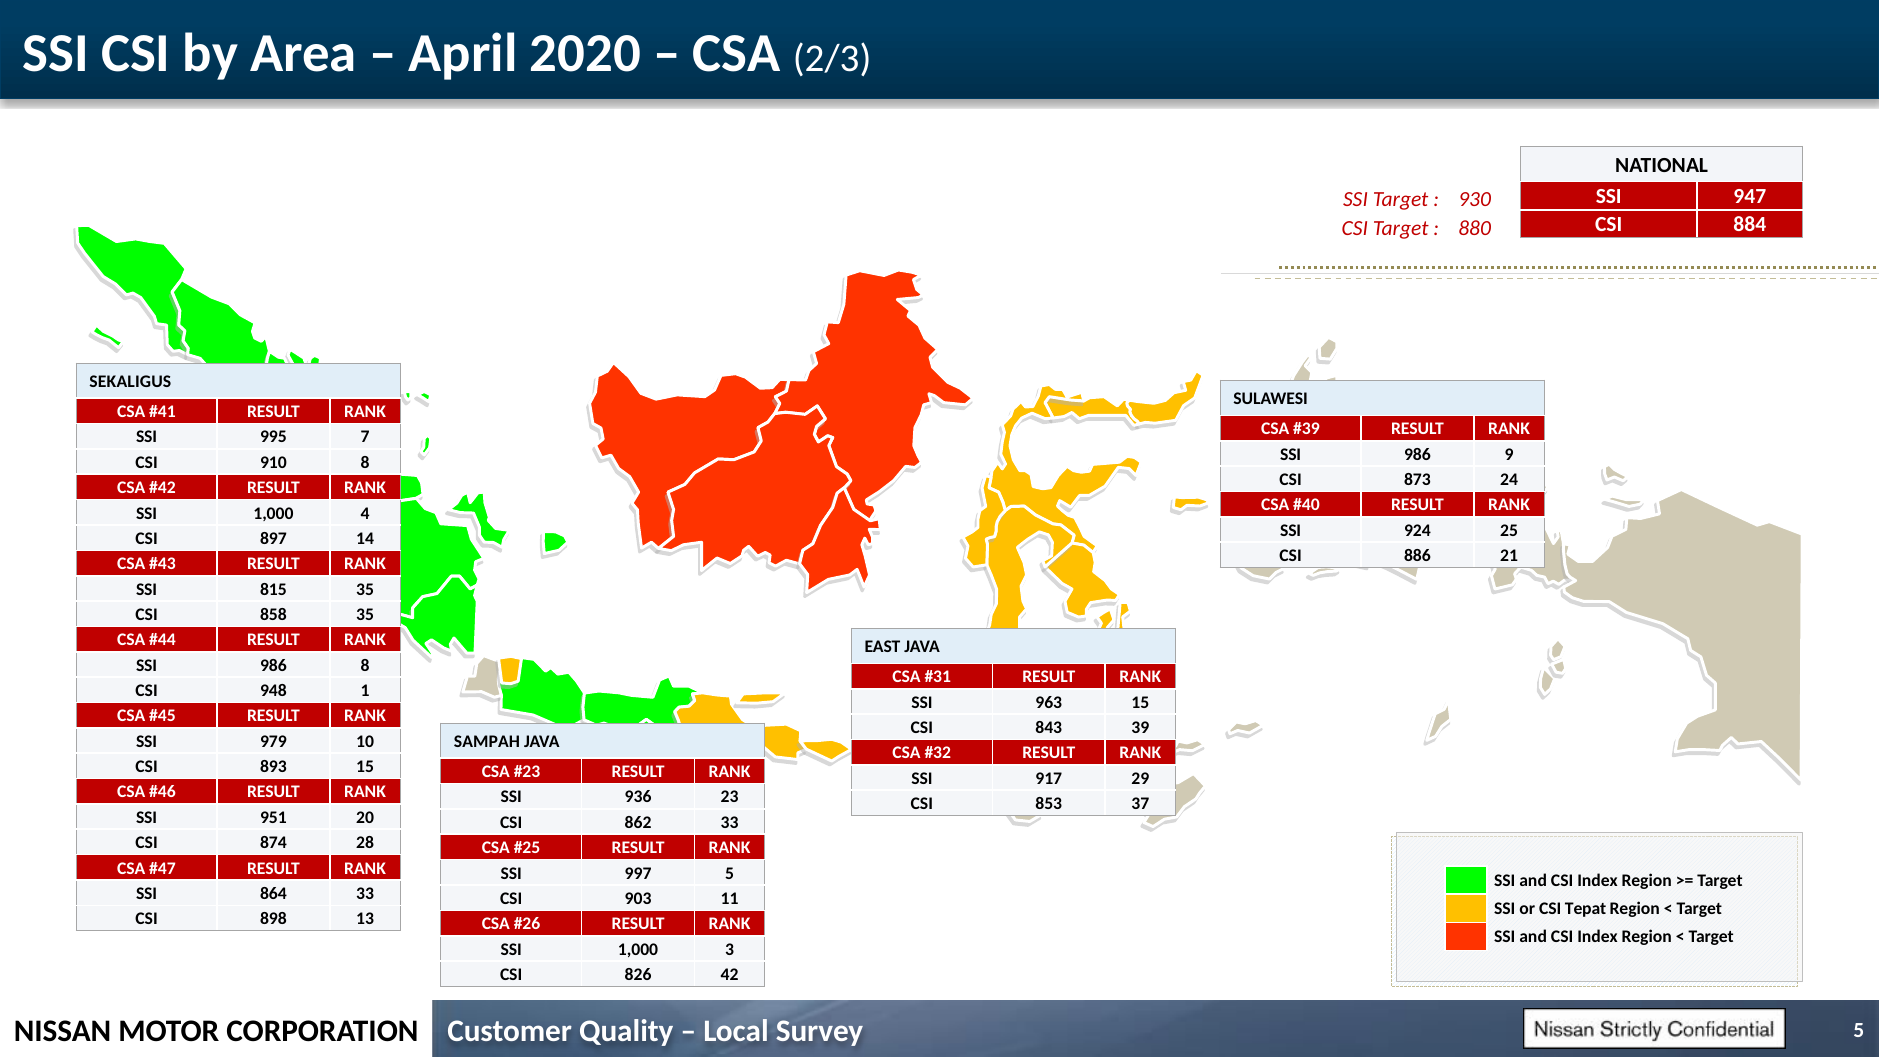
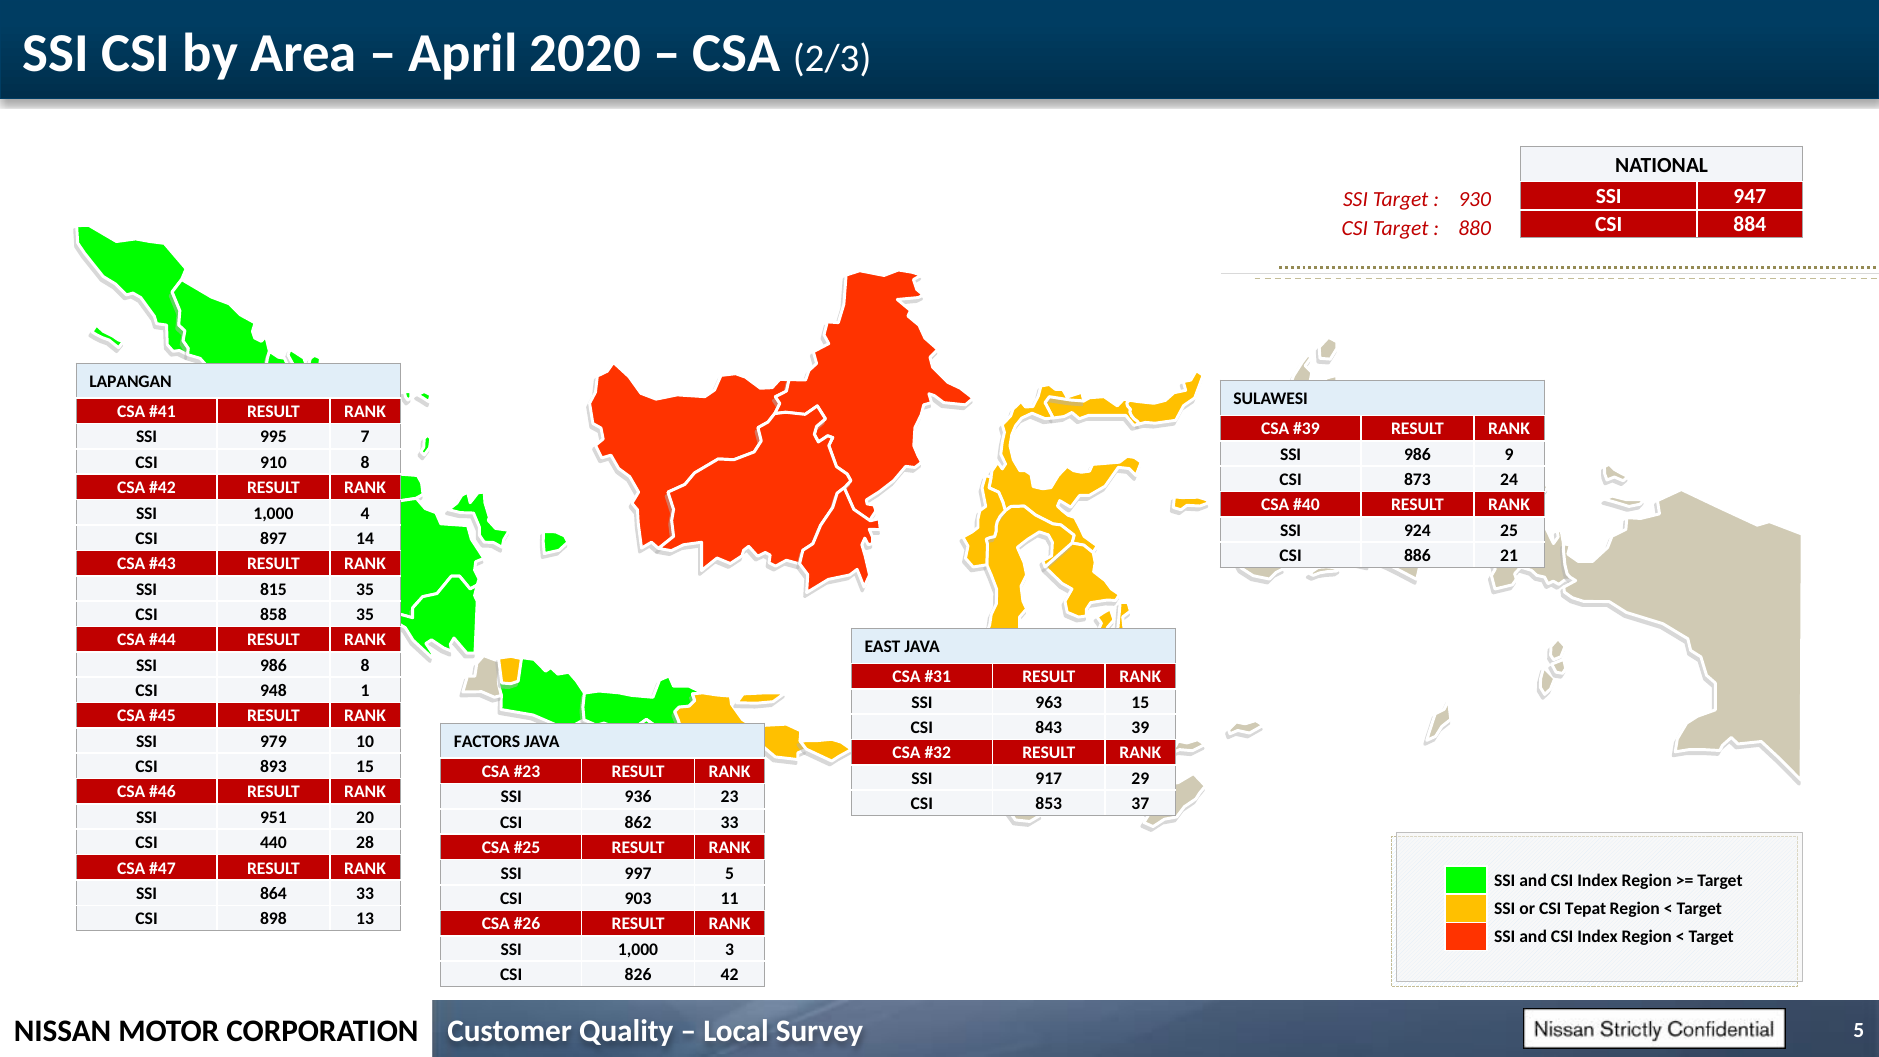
SEKALIGUS: SEKALIGUS -> LAPANGAN
SAMPAH: SAMPAH -> FACTORS
874: 874 -> 440
